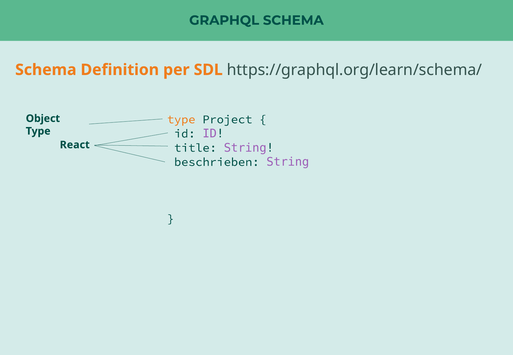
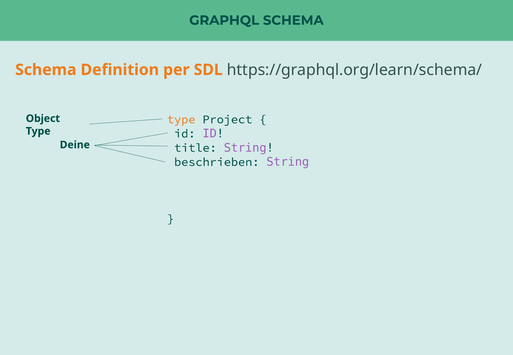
React: React -> Deine
